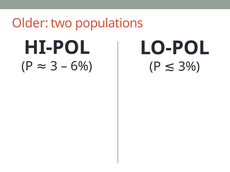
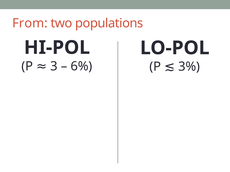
Older: Older -> From
